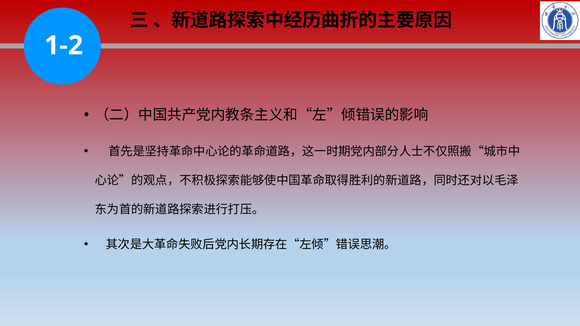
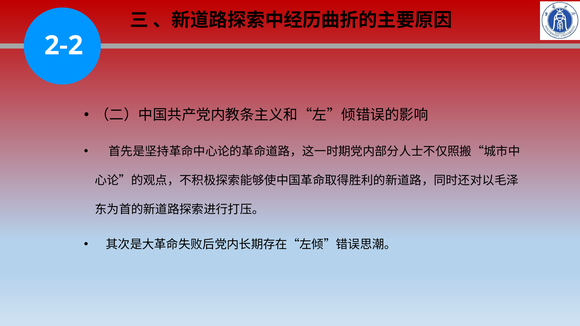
1-2: 1-2 -> 2-2
